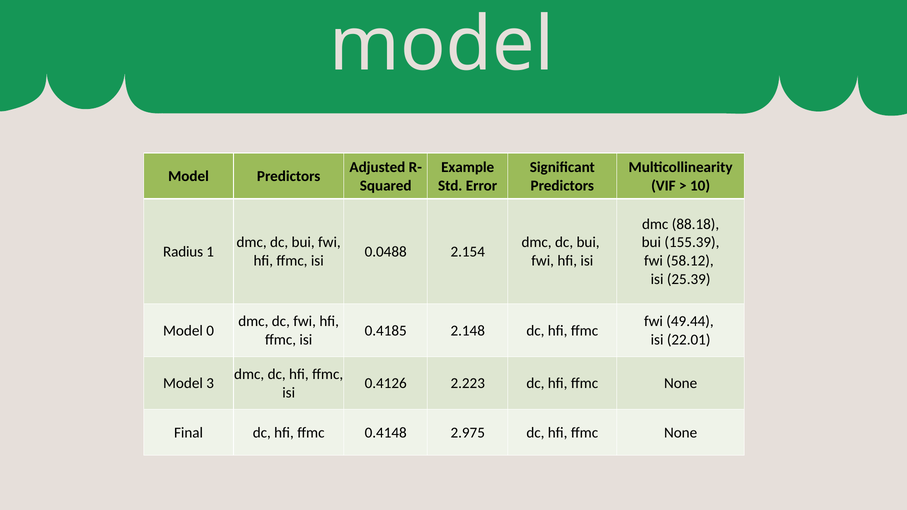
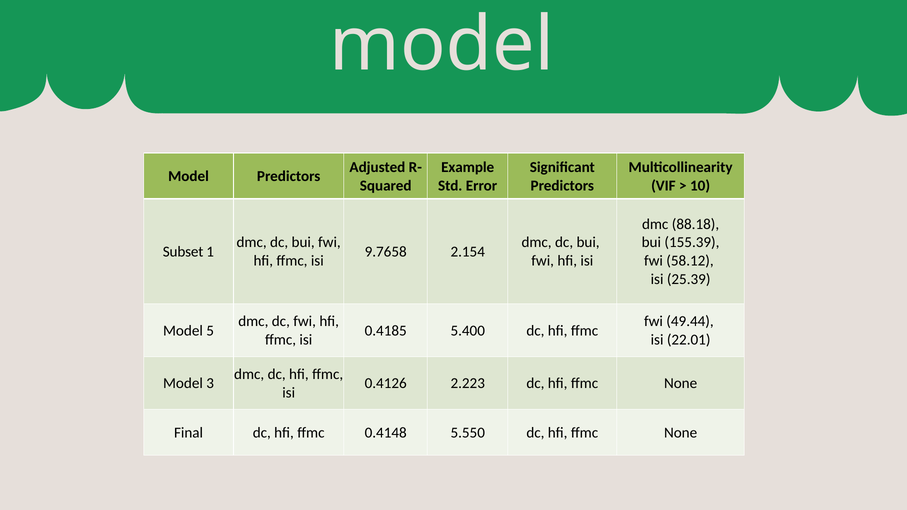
Radius: Radius -> Subset
0.0488: 0.0488 -> 9.7658
0: 0 -> 5
2.148: 2.148 -> 5.400
2.975: 2.975 -> 5.550
